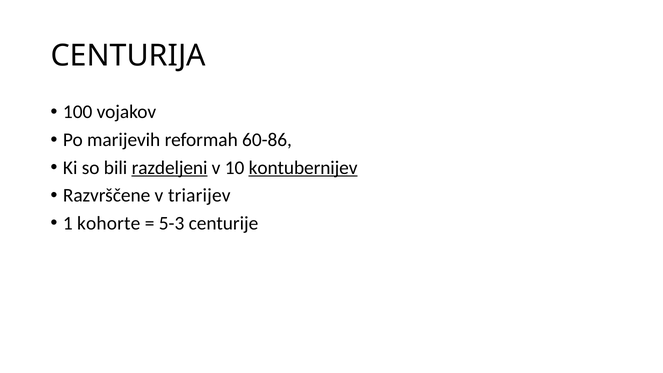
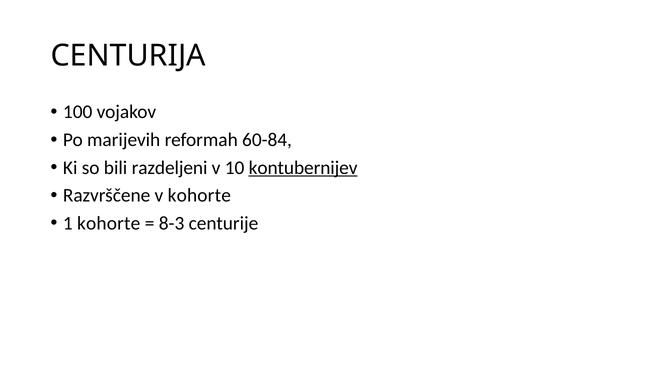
60-86: 60-86 -> 60-84
razdeljeni underline: present -> none
v triarijev: triarijev -> kohorte
5-3: 5-3 -> 8-3
